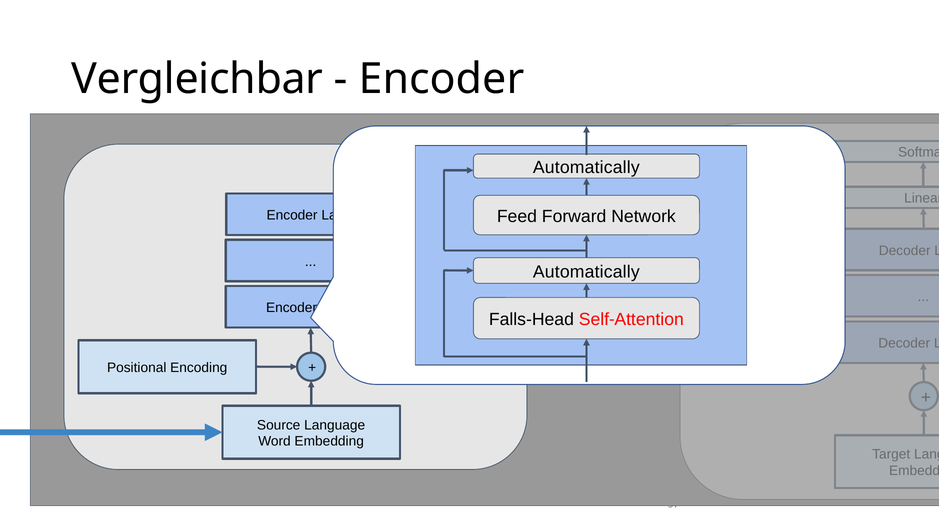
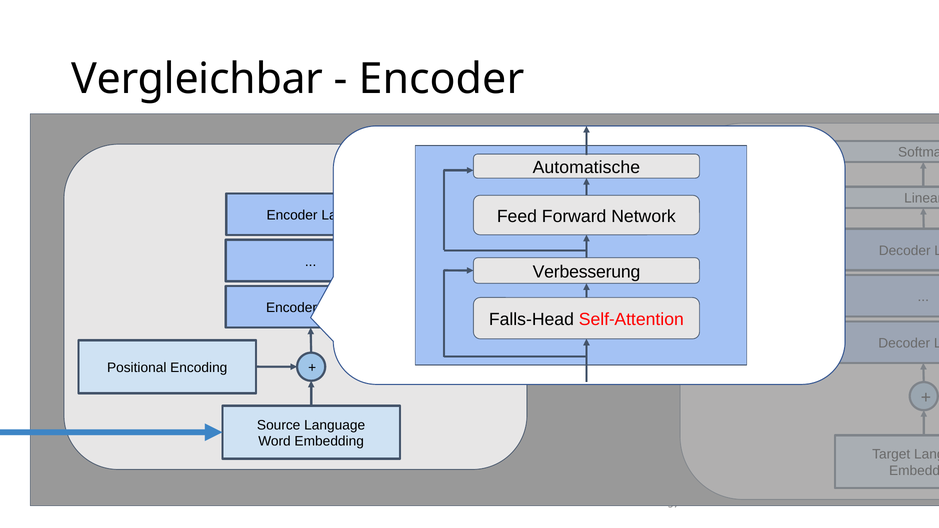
Automatically at (586, 167): Automatically -> Automatische
Automatically at (586, 272): Automatically -> Verbesserung
